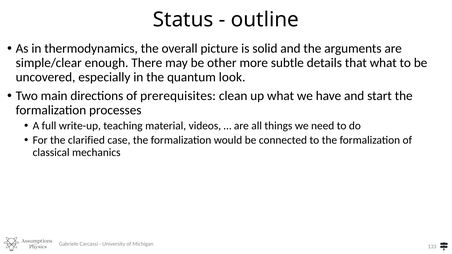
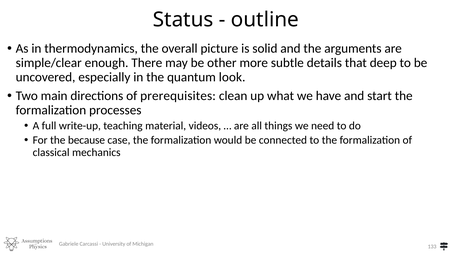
that what: what -> deep
clarified: clarified -> because
